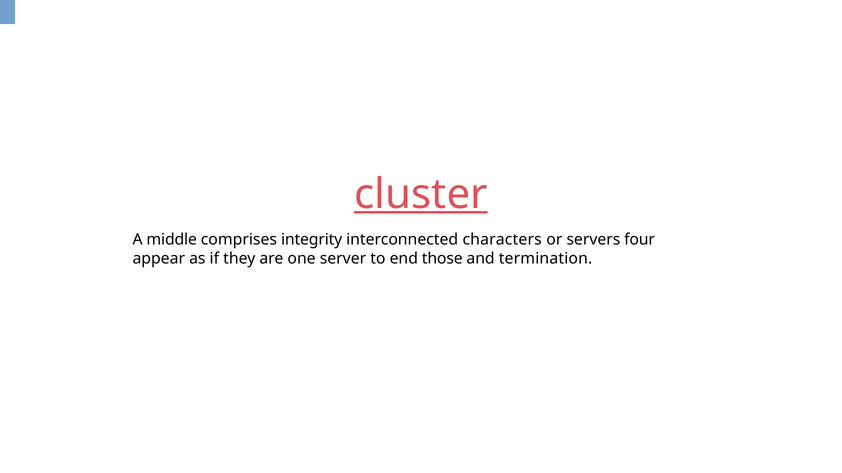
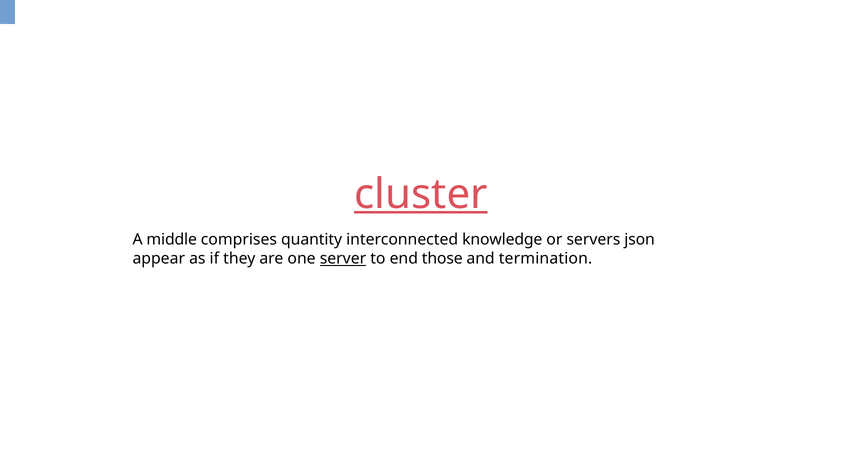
integrity: integrity -> quantity
characters: characters -> knowledge
four: four -> json
server underline: none -> present
